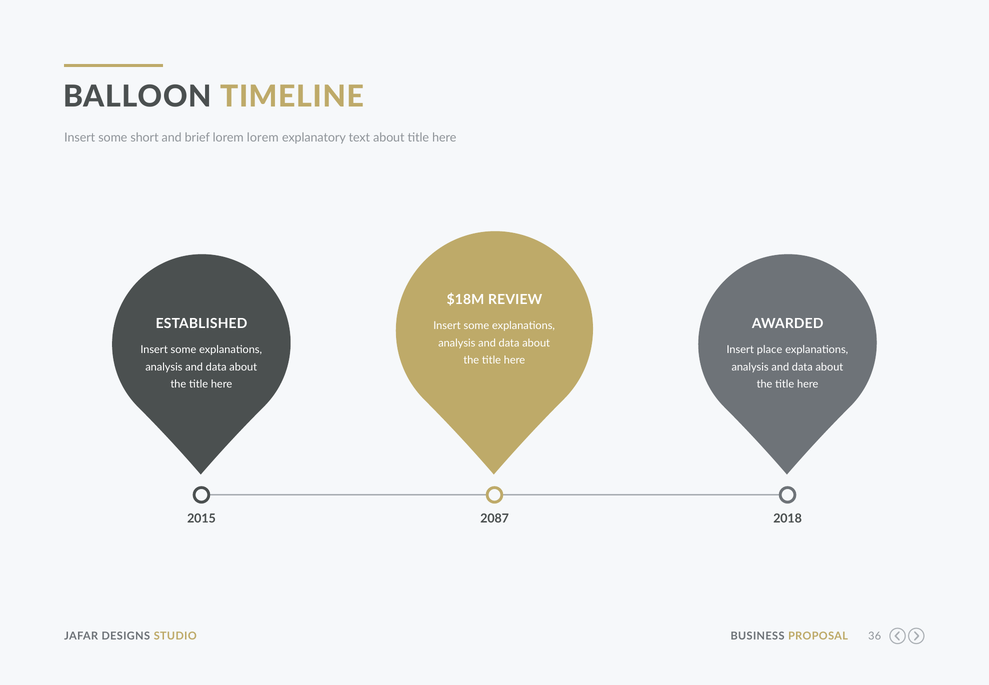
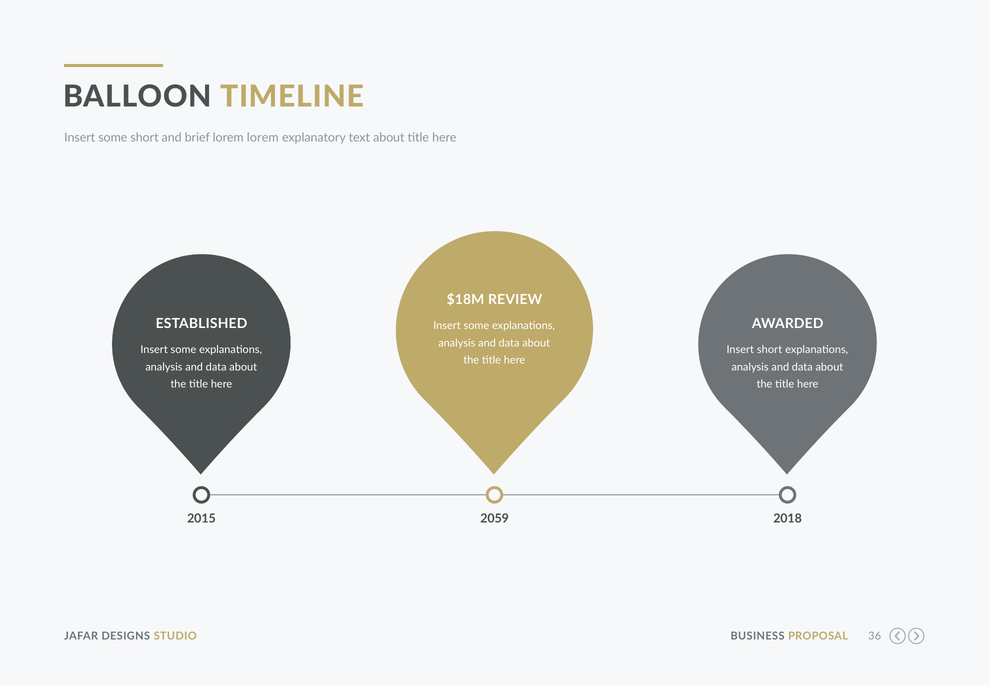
Insert place: place -> short
2087: 2087 -> 2059
